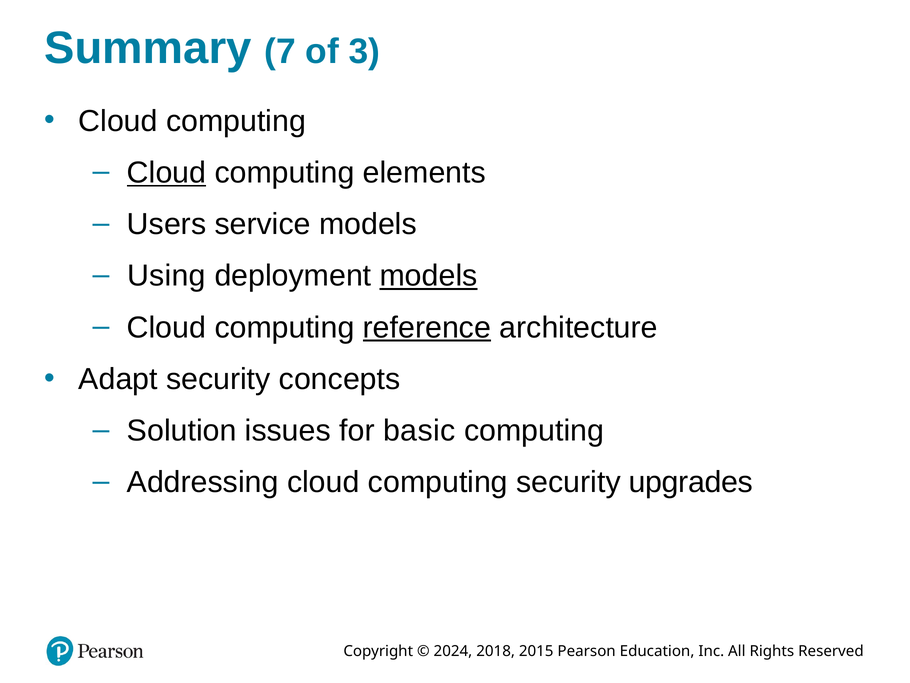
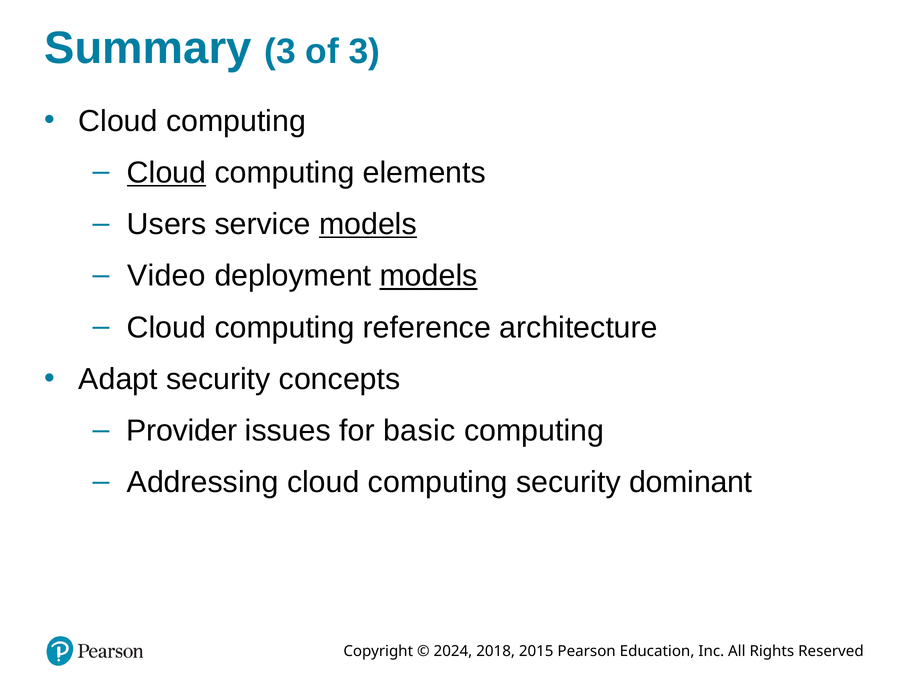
Summary 7: 7 -> 3
models at (368, 224) underline: none -> present
Using: Using -> Video
reference underline: present -> none
Solution: Solution -> Provider
upgrades: upgrades -> dominant
